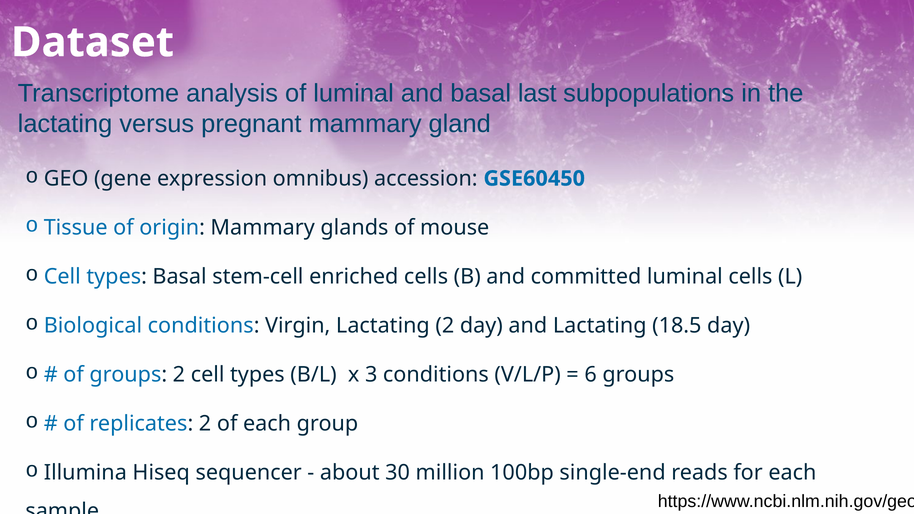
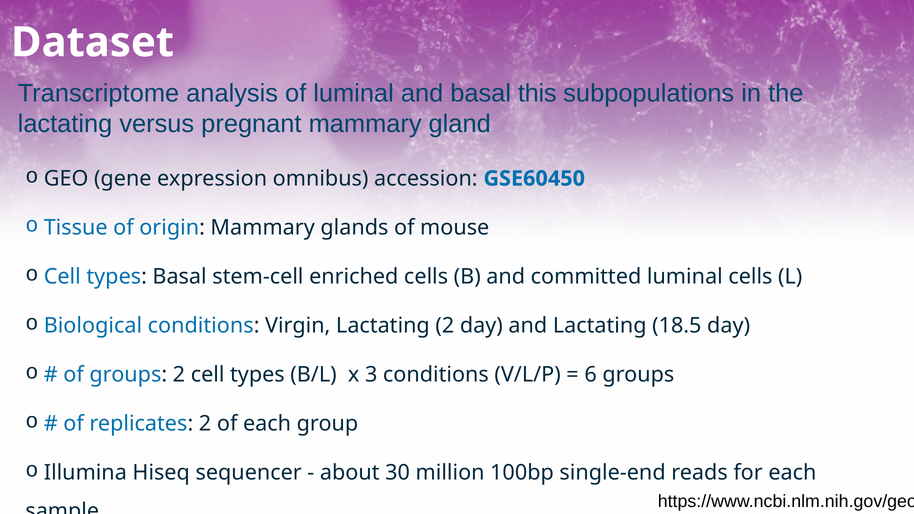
last: last -> this
